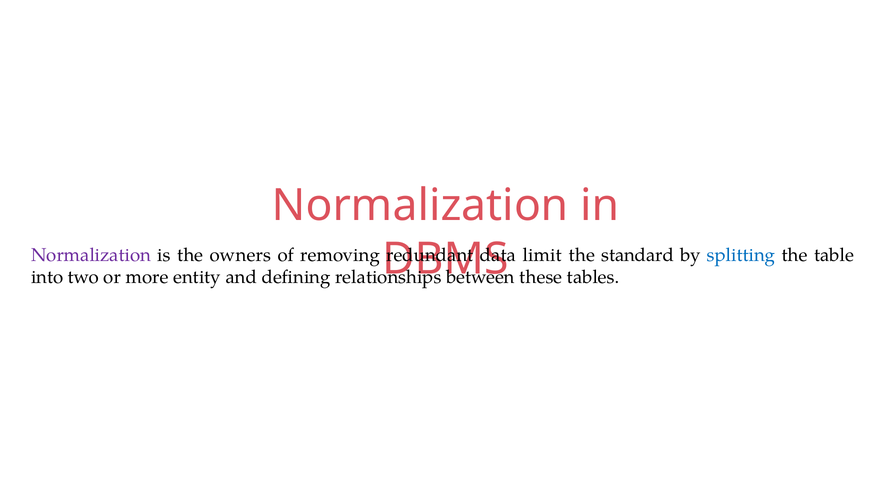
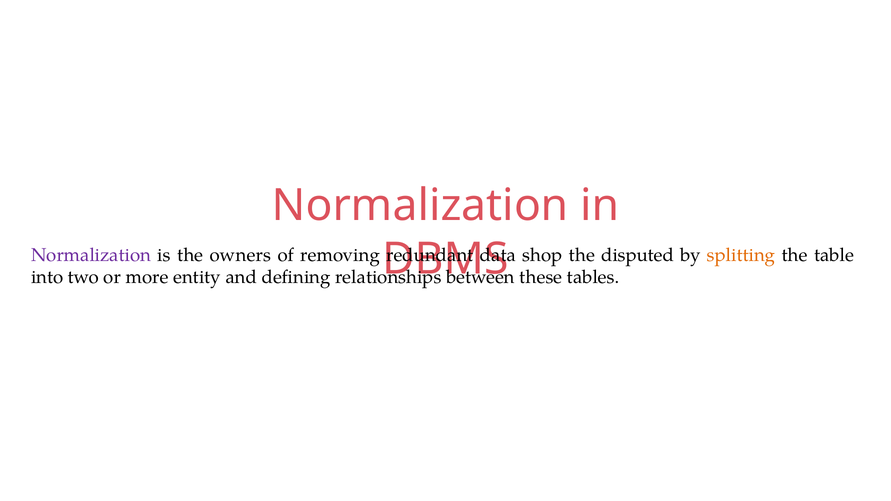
limit: limit -> shop
standard: standard -> disputed
splitting colour: blue -> orange
